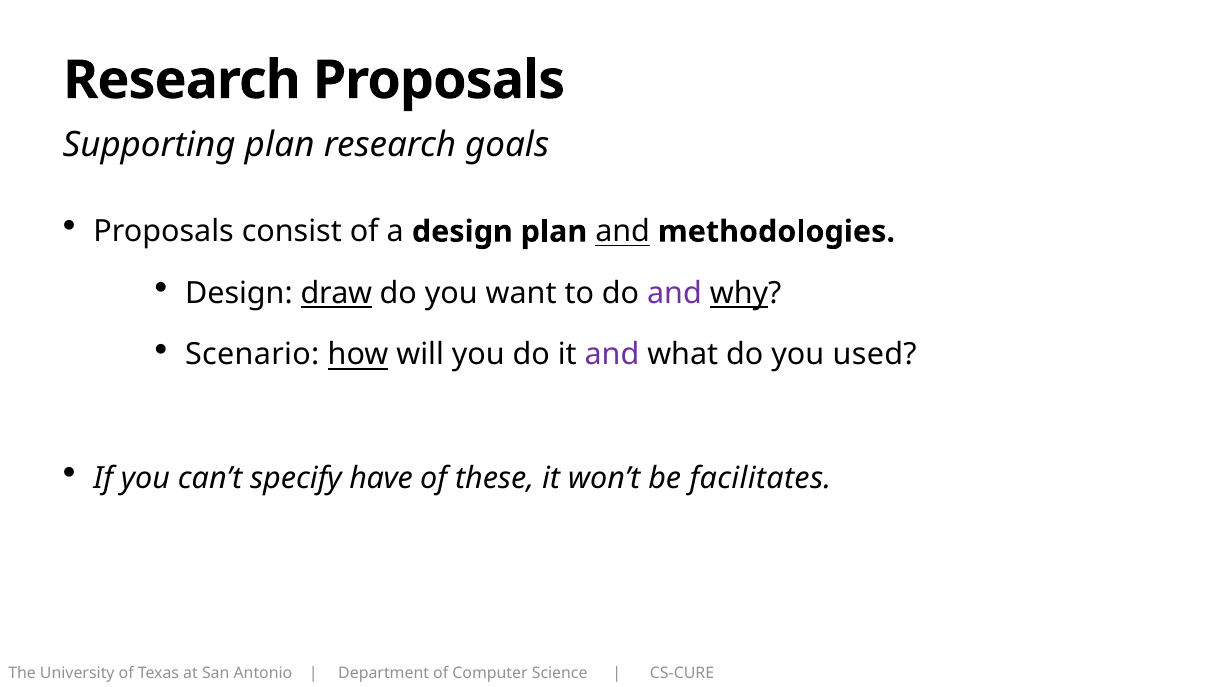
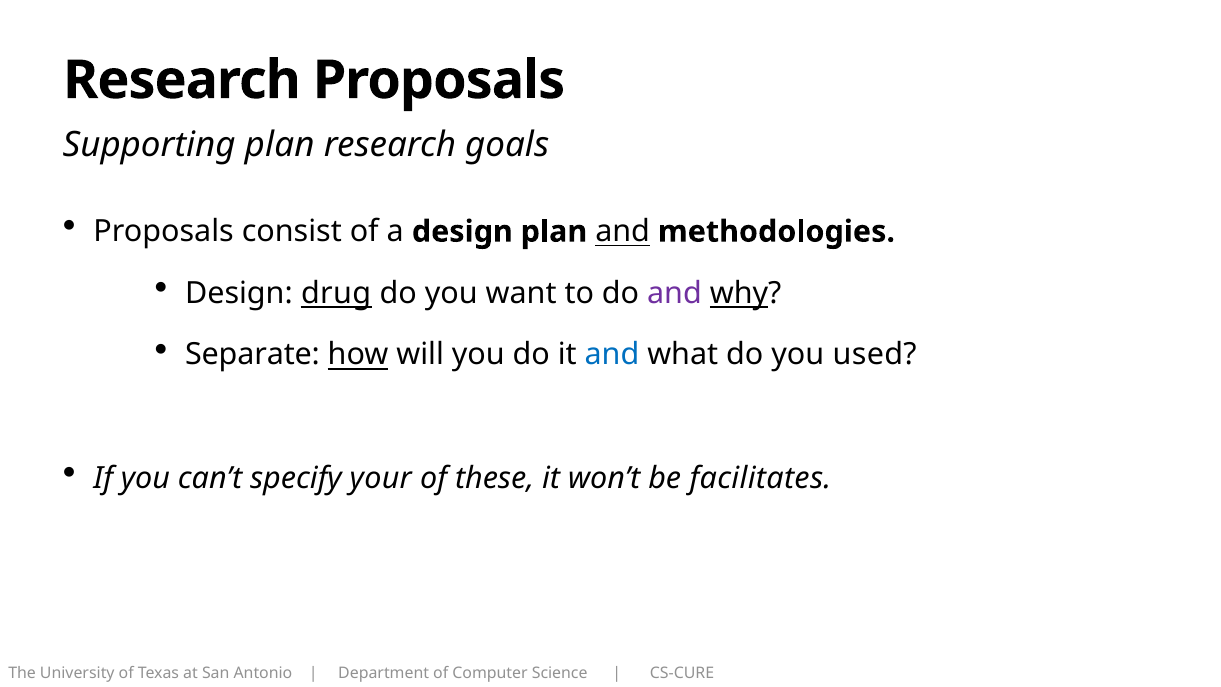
draw: draw -> drug
Scenario: Scenario -> Separate
and at (612, 355) colour: purple -> blue
have: have -> your
